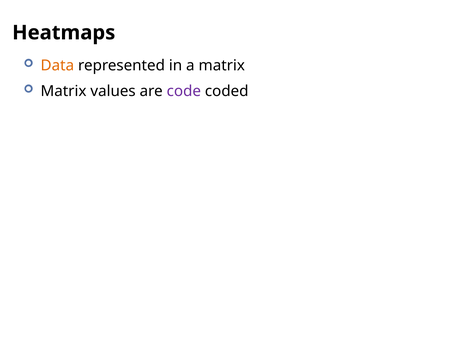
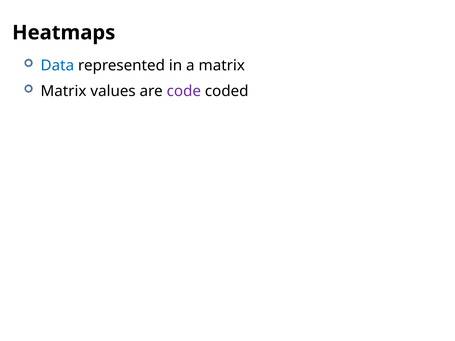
Data colour: orange -> blue
